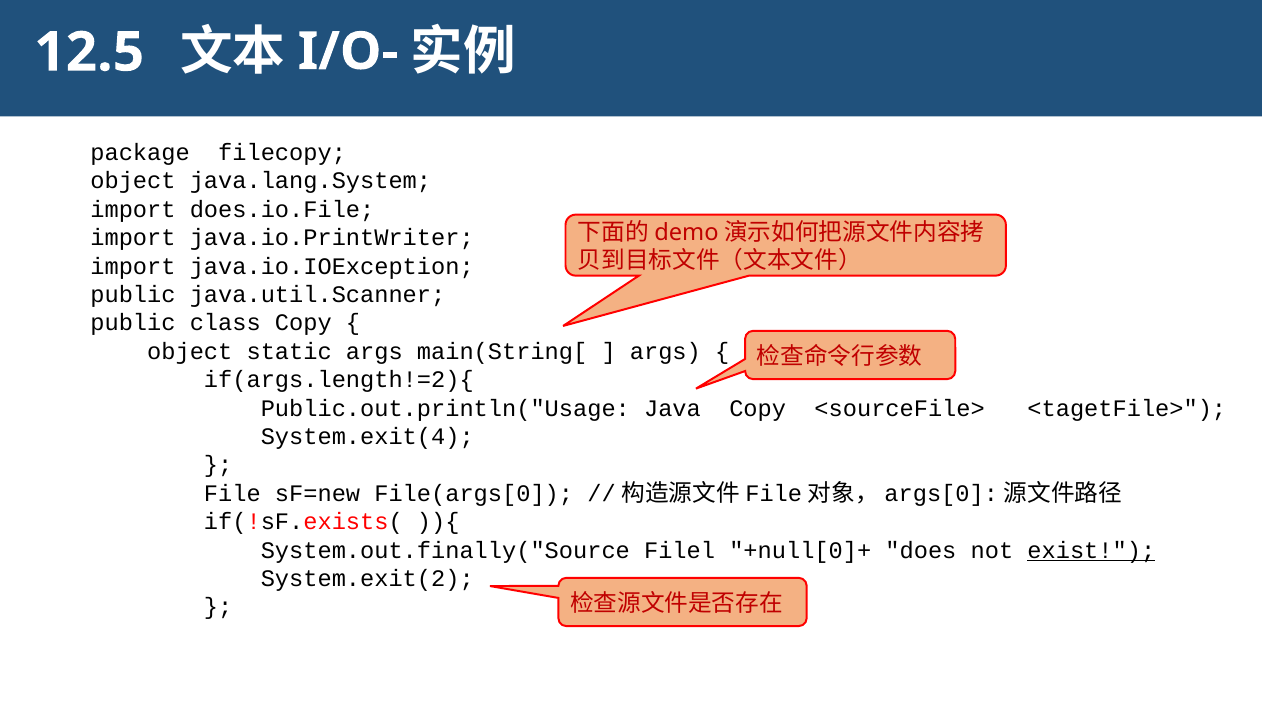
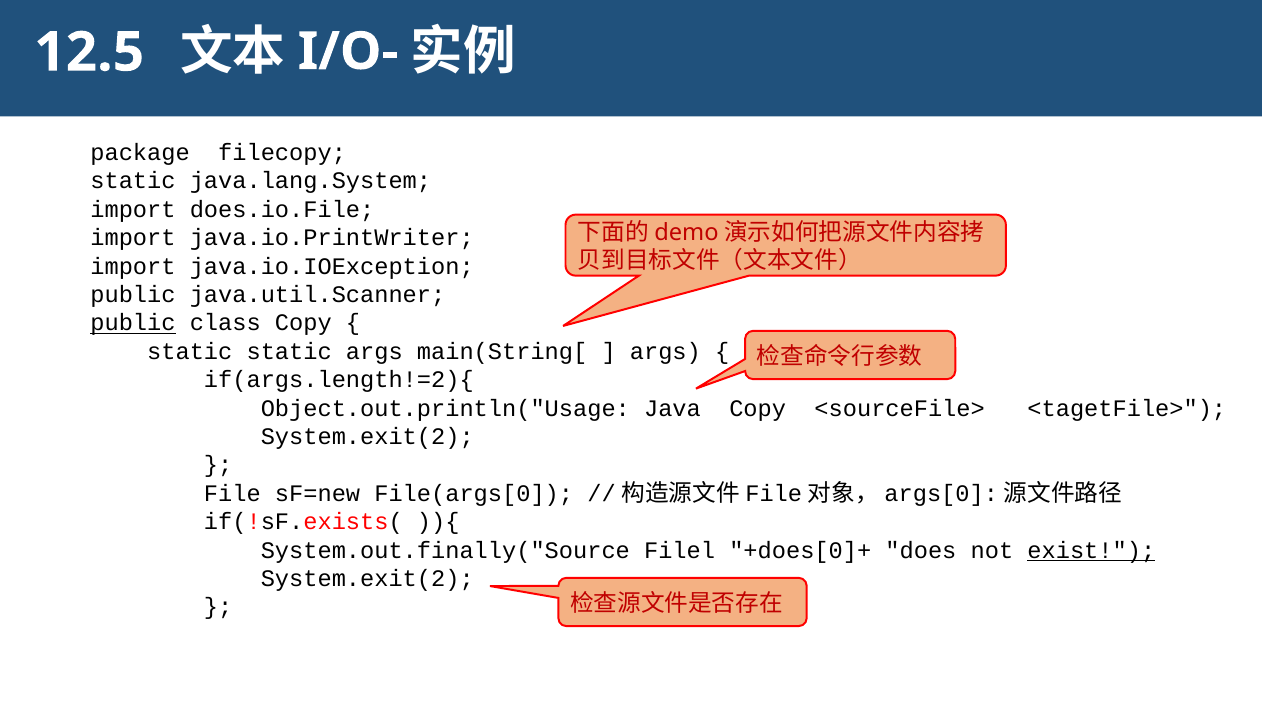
object at (133, 181): object -> static
public at (133, 323) underline: none -> present
object at (190, 351): object -> static
Public.out.println("Usage: Public.out.println("Usage -> Object.out.println("Usage
System.exit(4 at (367, 437): System.exit(4 -> System.exit(2
+null[0]+: +null[0]+ -> +does[0]+
